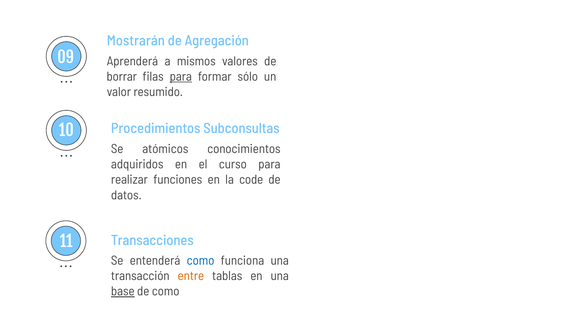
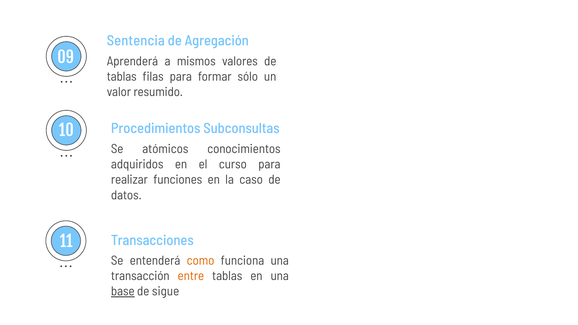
Mostrarán: Mostrarán -> Sentencia
borrar at (122, 77): borrar -> tablas
para at (181, 77) underline: present -> none
code: code -> caso
como at (201, 261) colour: blue -> orange
de como: como -> sigue
